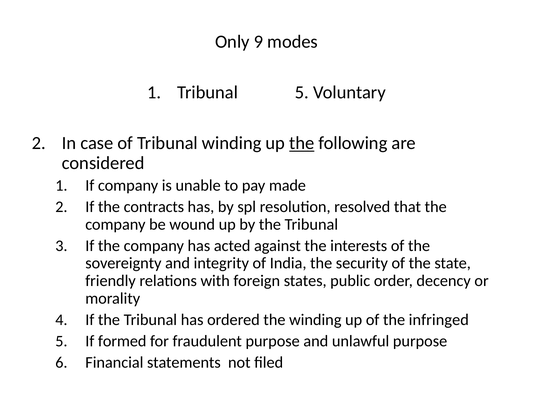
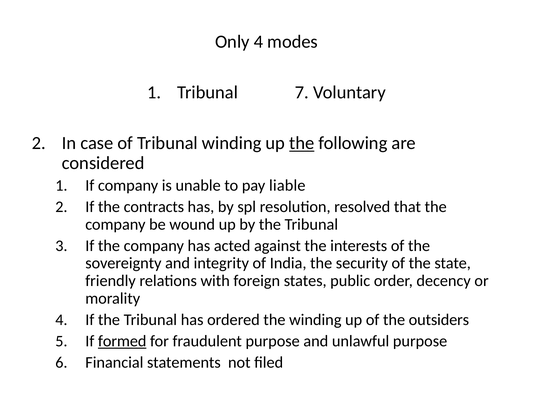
Only 9: 9 -> 4
Tribunal 5: 5 -> 7
made: made -> liable
infringed: infringed -> outsiders
formed underline: none -> present
